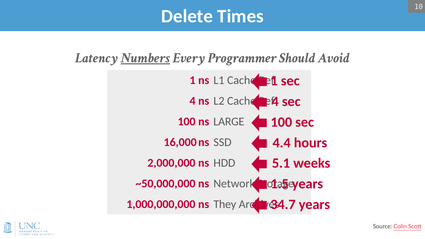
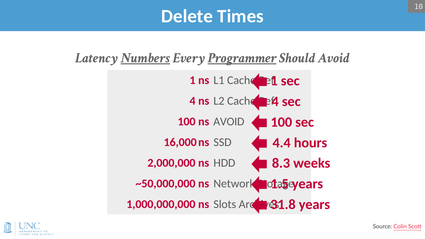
Programmer underline: none -> present
ns LARGE: LARGE -> AVOID
5.1: 5.1 -> 8.3
34.7: 34.7 -> 31.8
They: They -> Slots
